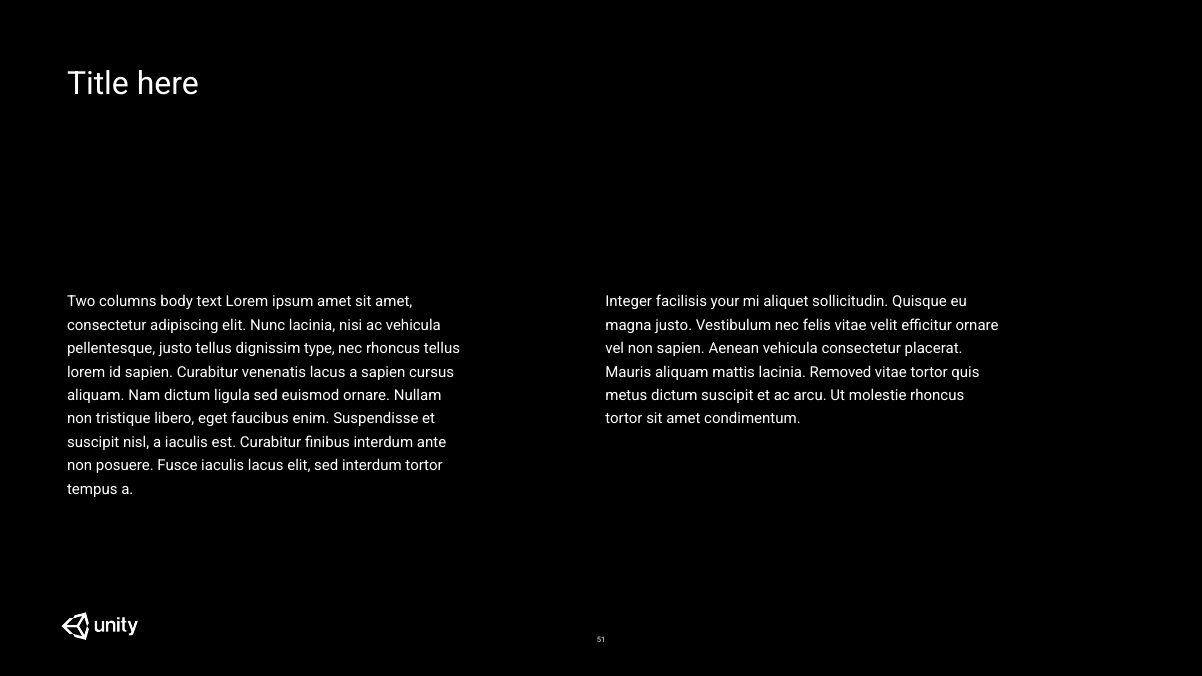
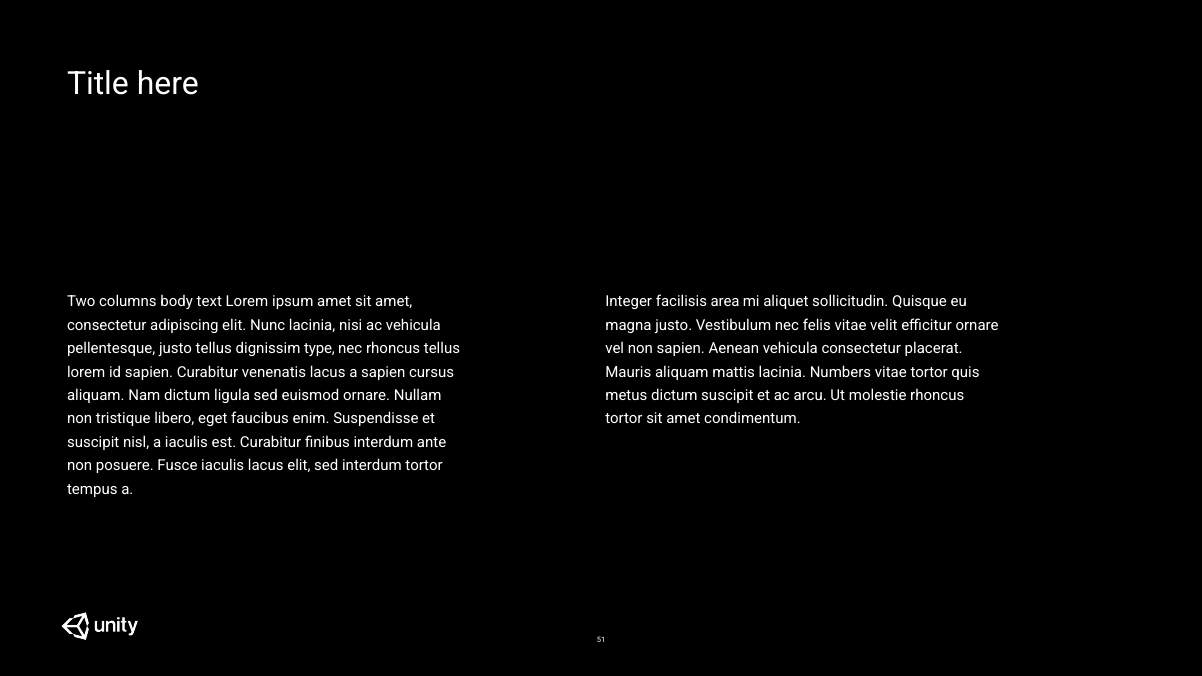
your: your -> area
Removed: Removed -> Numbers
